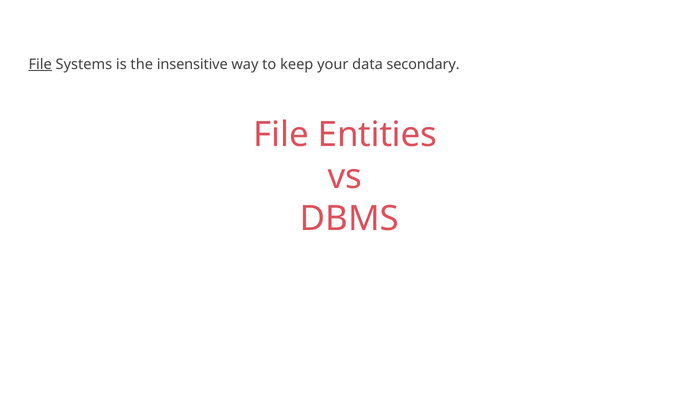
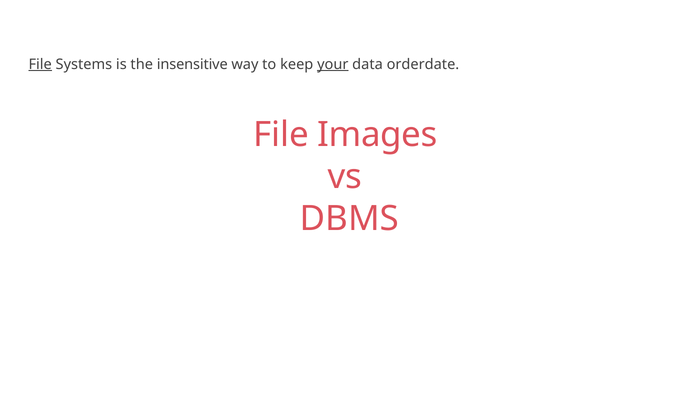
your underline: none -> present
secondary: secondary -> orderdate
Entities: Entities -> Images
